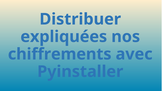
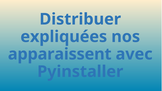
chiffrements: chiffrements -> apparaissent
